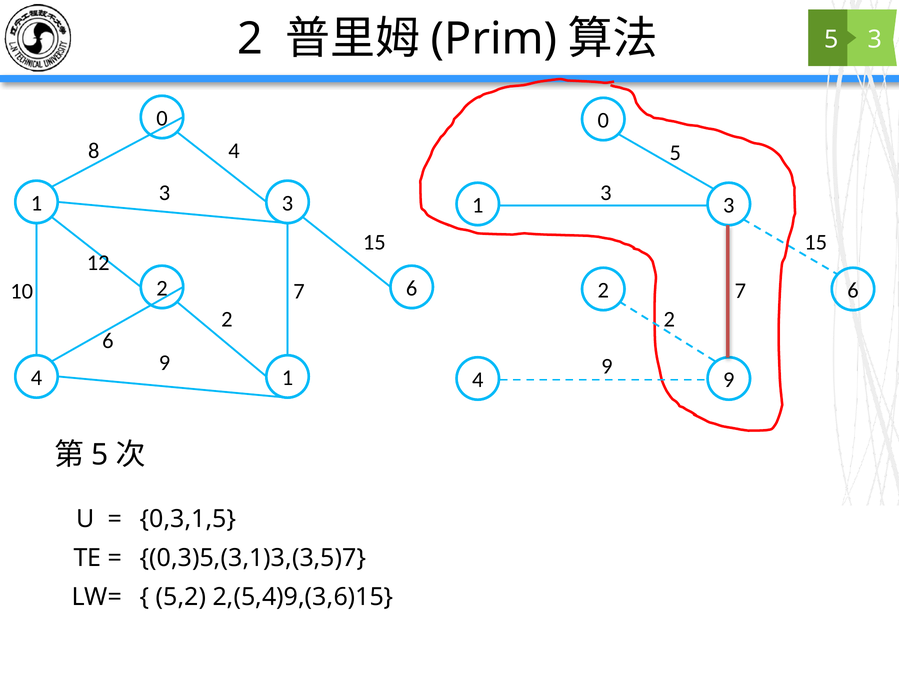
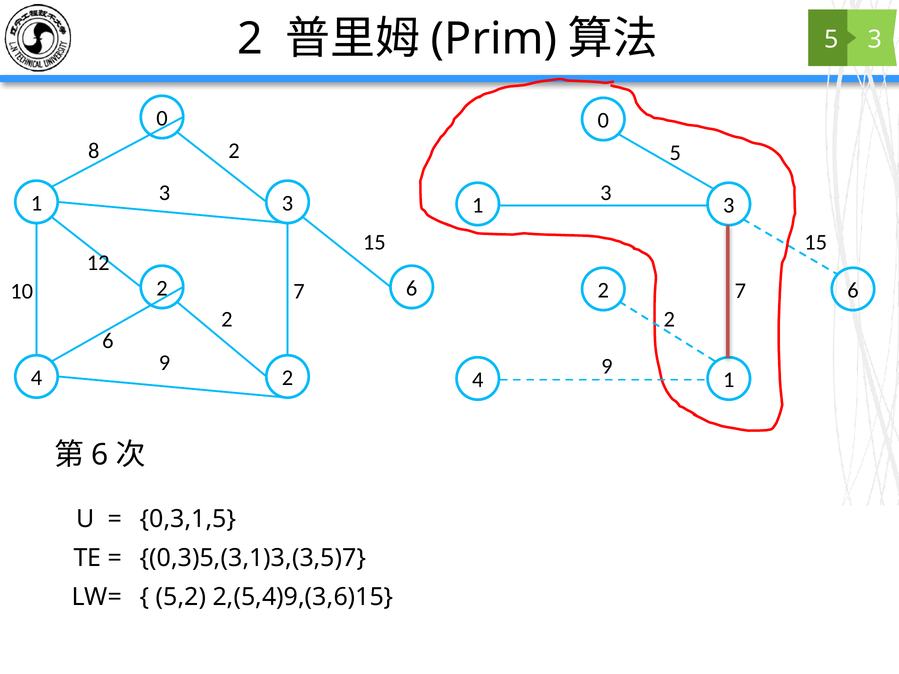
8 4: 4 -> 2
4 1: 1 -> 2
4 9: 9 -> 1
5 at (100, 455): 5 -> 6
